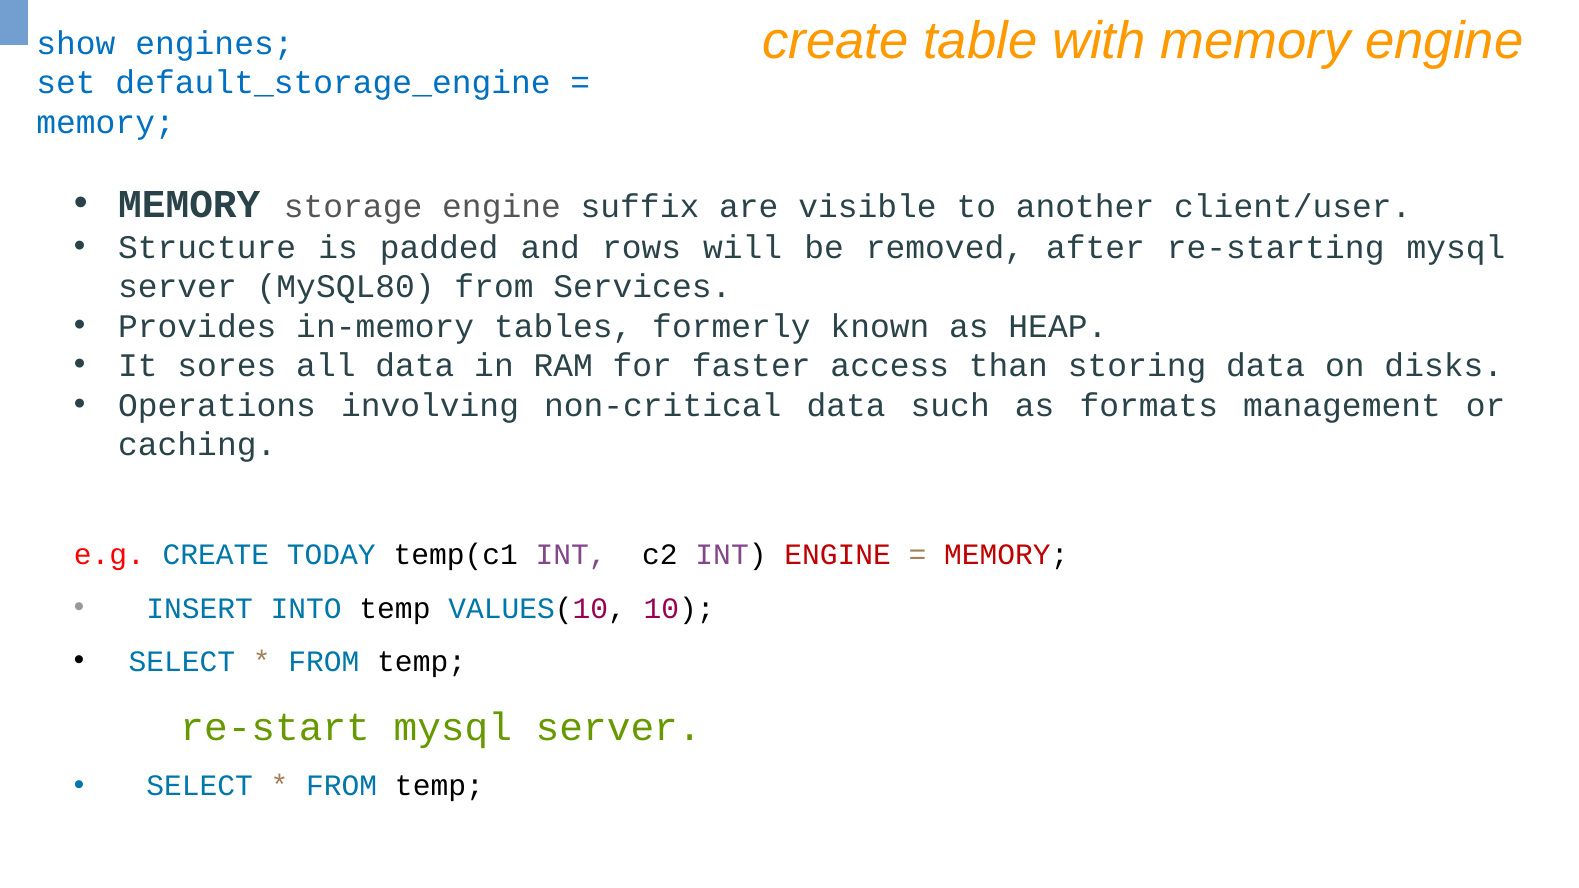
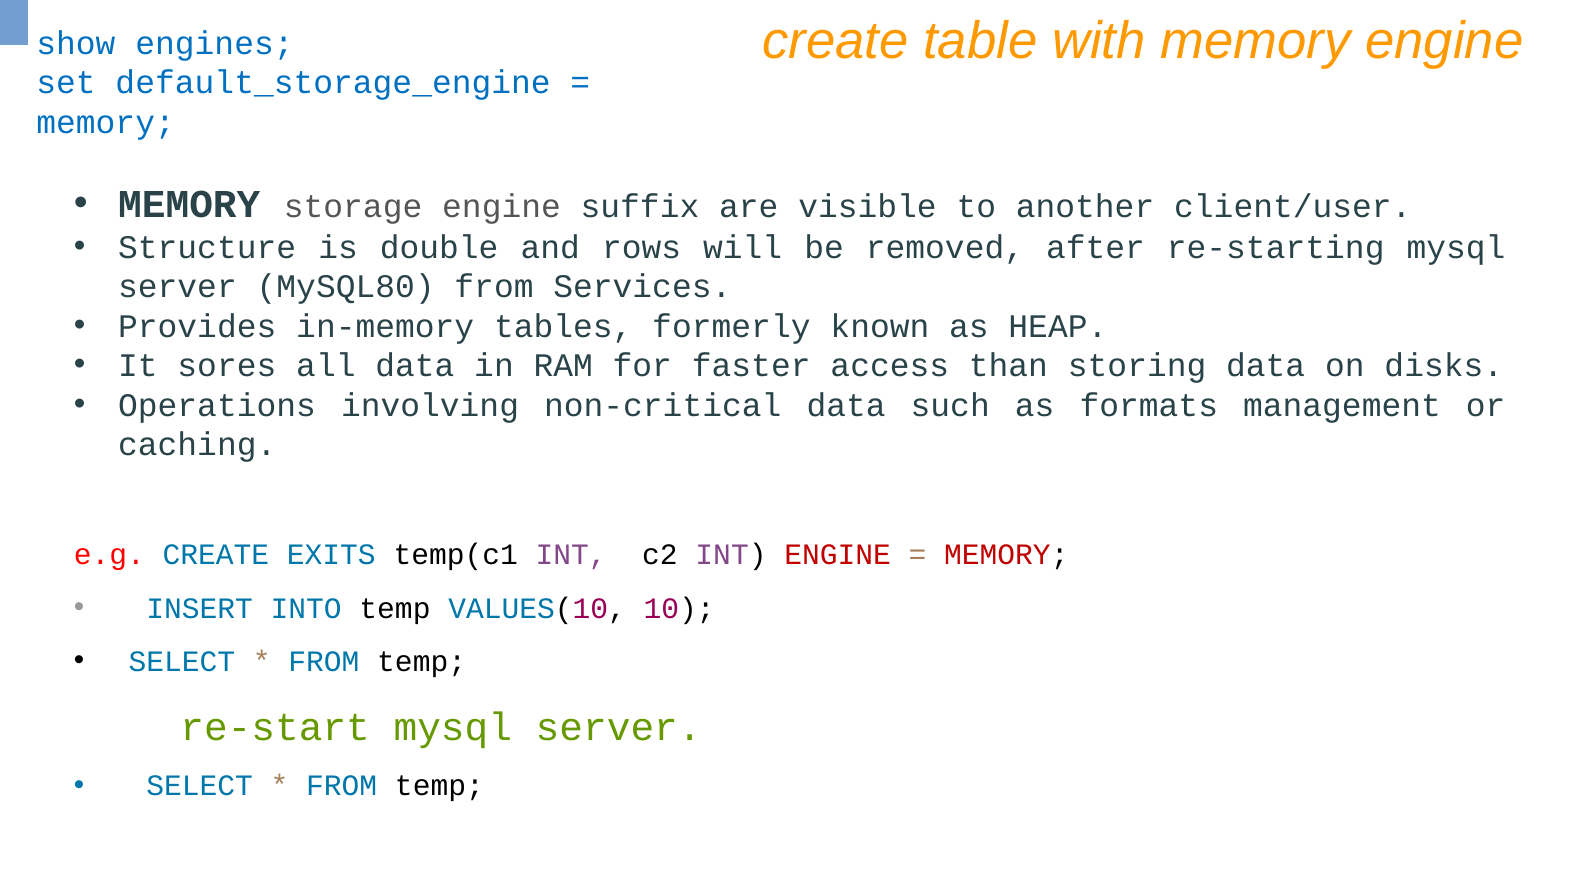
padded: padded -> double
TODAY: TODAY -> EXITS
